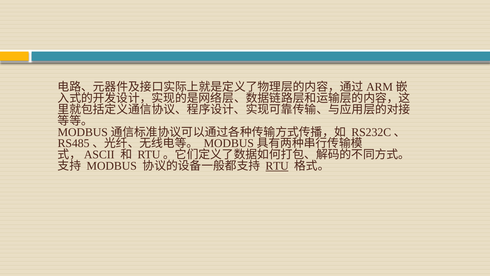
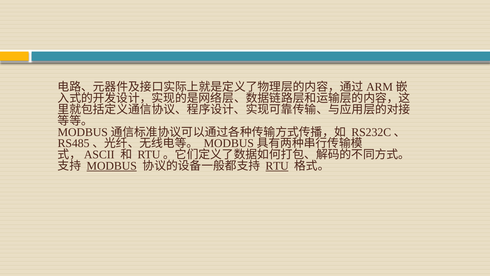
MODBUS underline: none -> present
